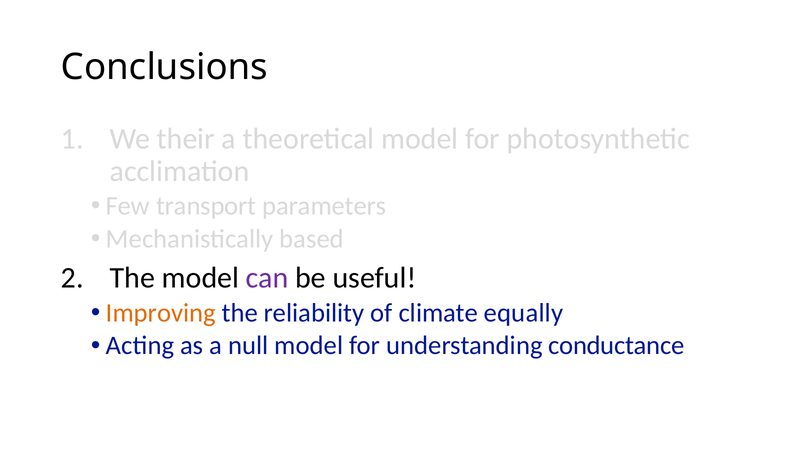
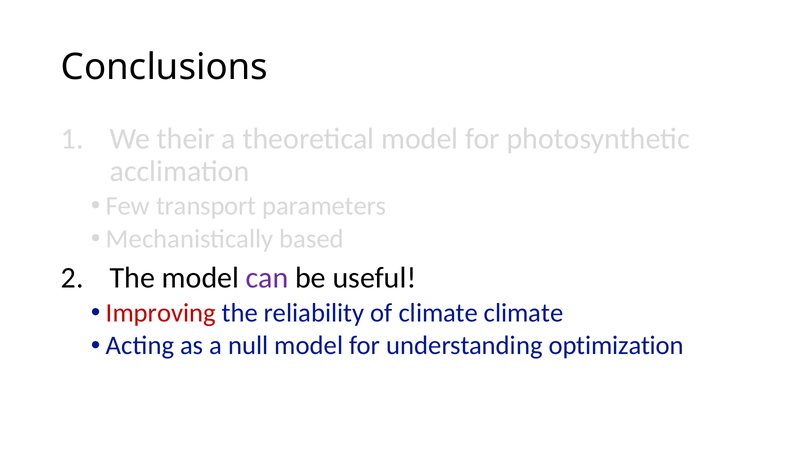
Improving colour: orange -> red
climate equally: equally -> climate
conductance: conductance -> optimization
